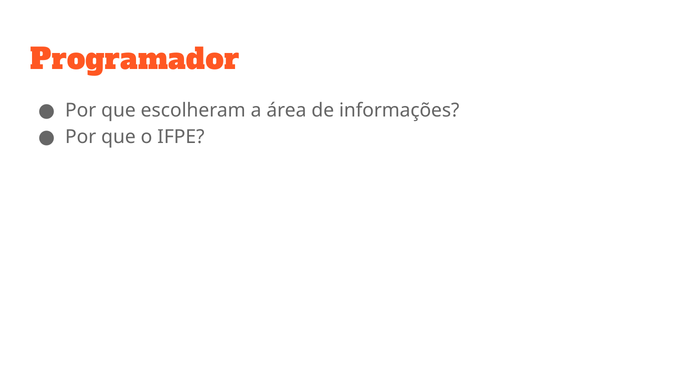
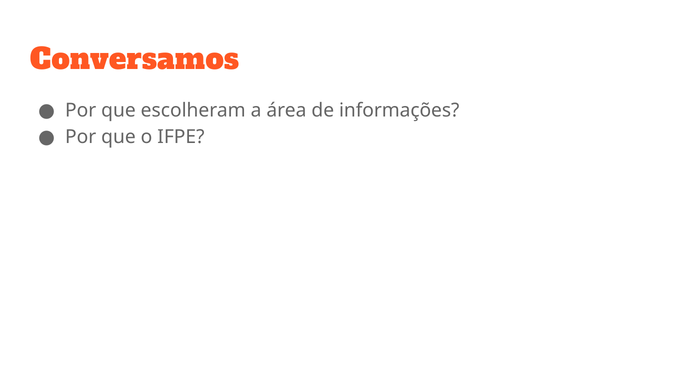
Programador: Programador -> Conversamos
